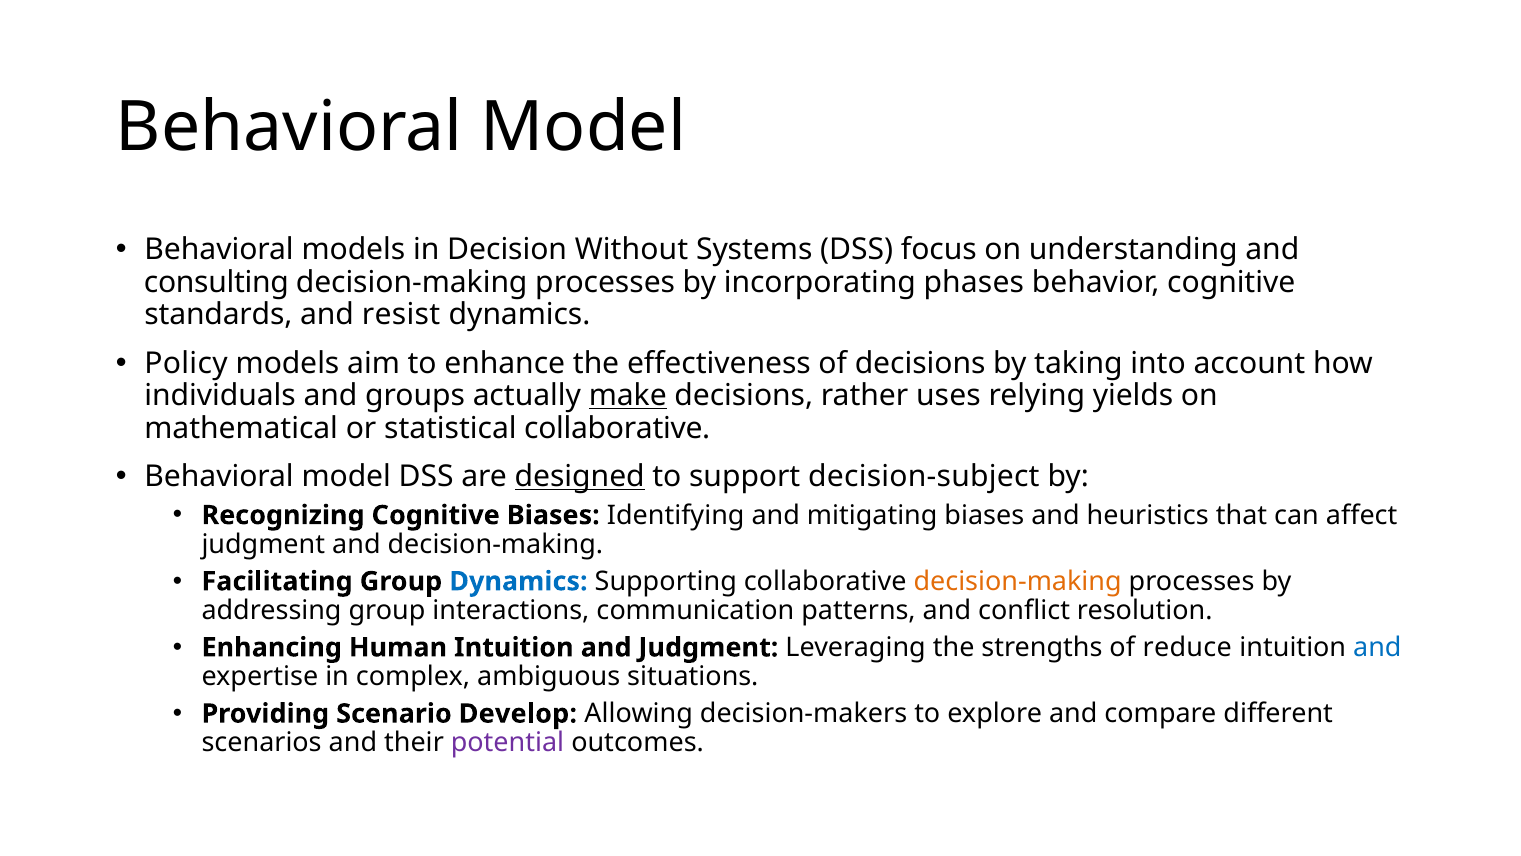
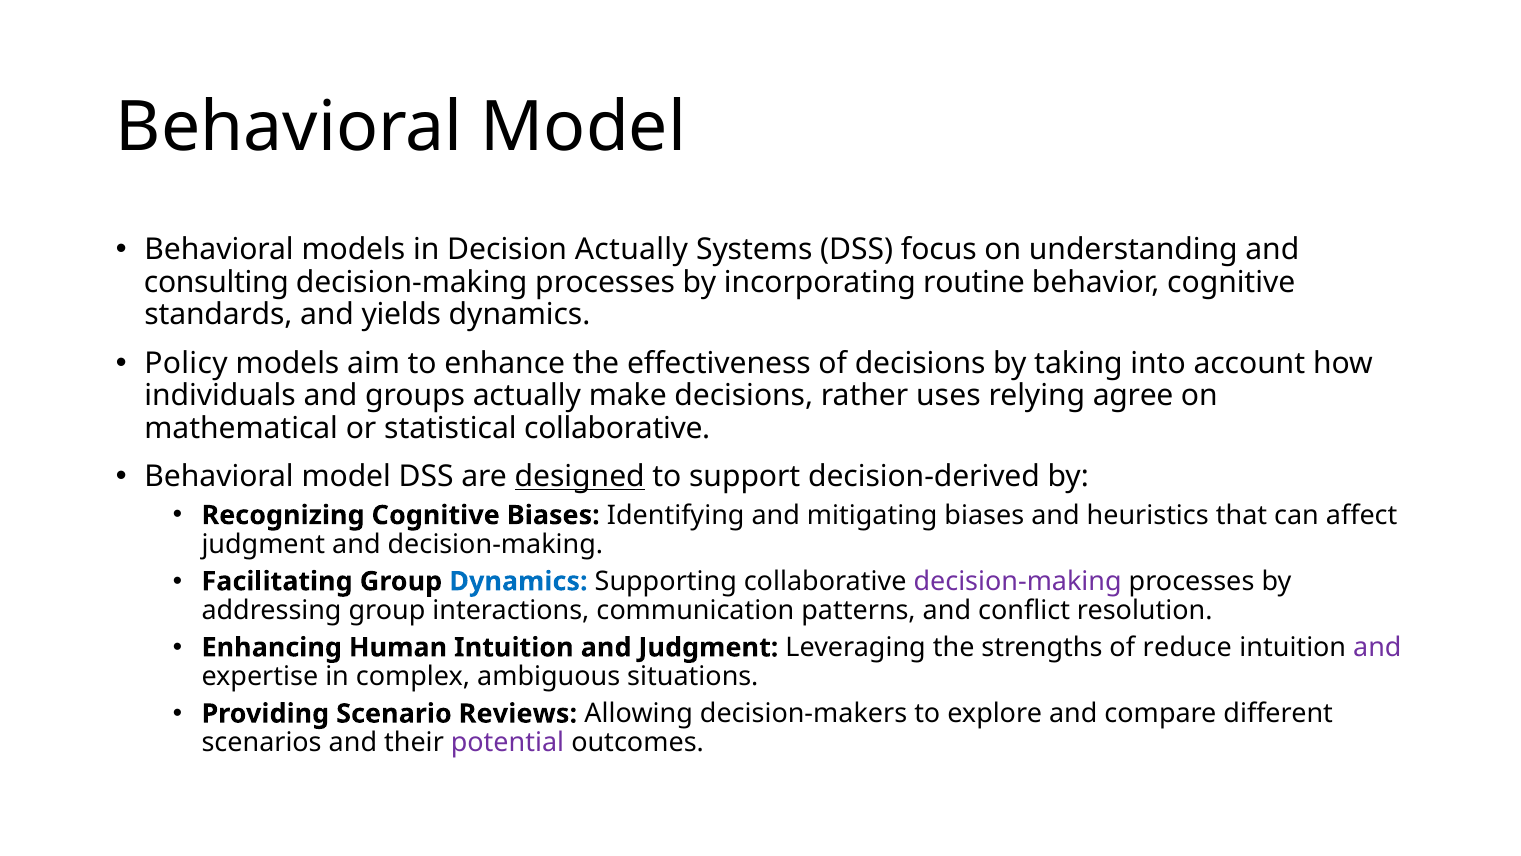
Decision Without: Without -> Actually
phases: phases -> routine
resist: resist -> yields
make underline: present -> none
yields: yields -> agree
decision-subject: decision-subject -> decision-derived
decision-making at (1018, 581) colour: orange -> purple
and at (1377, 647) colour: blue -> purple
Develop: Develop -> Reviews
